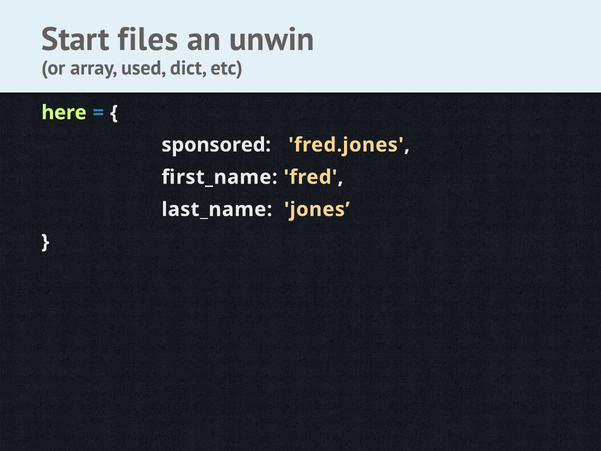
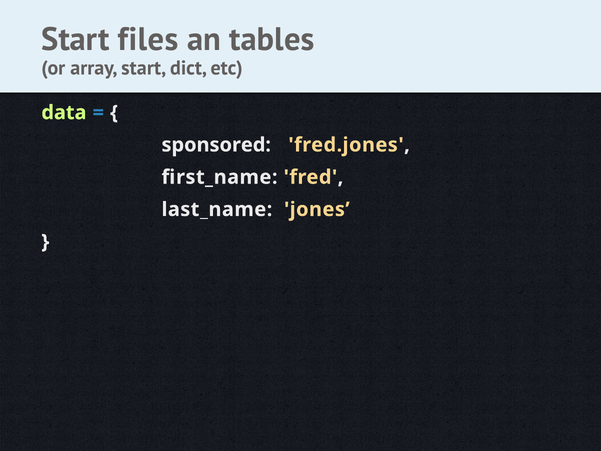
unwin: unwin -> tables
array used: used -> start
here: here -> data
